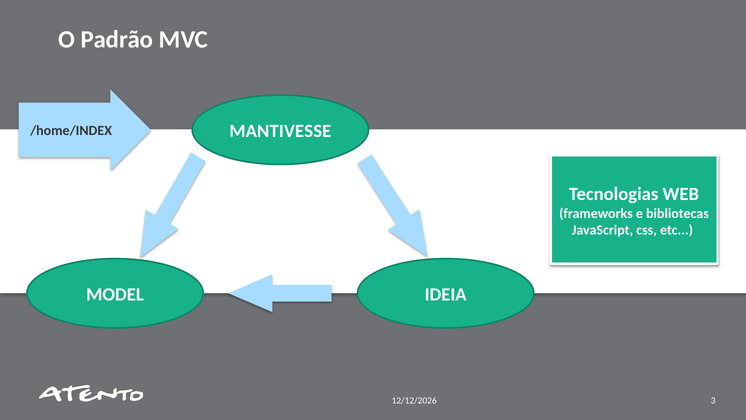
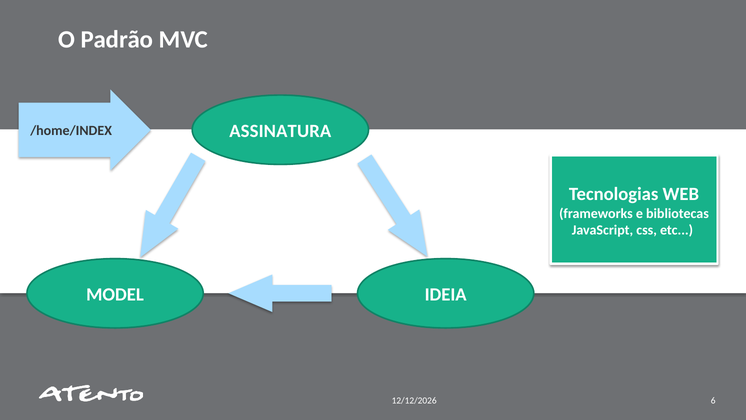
MANTIVESSE: MANTIVESSE -> ASSINATURA
3: 3 -> 6
